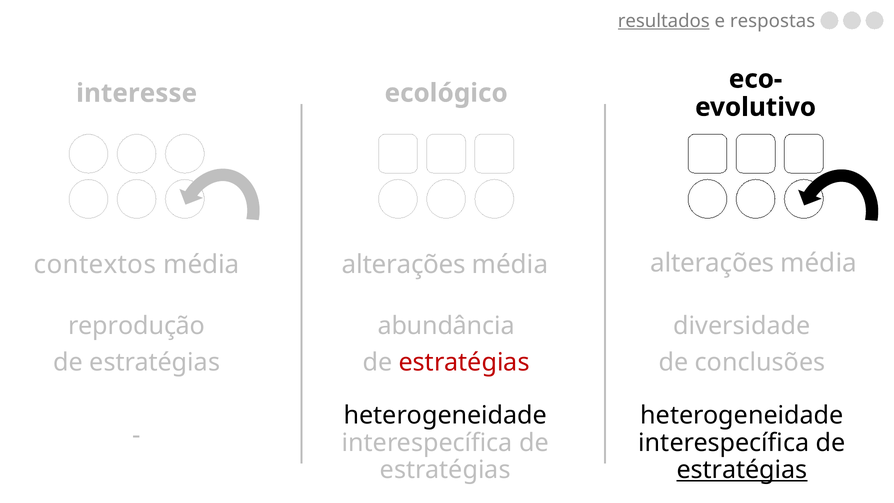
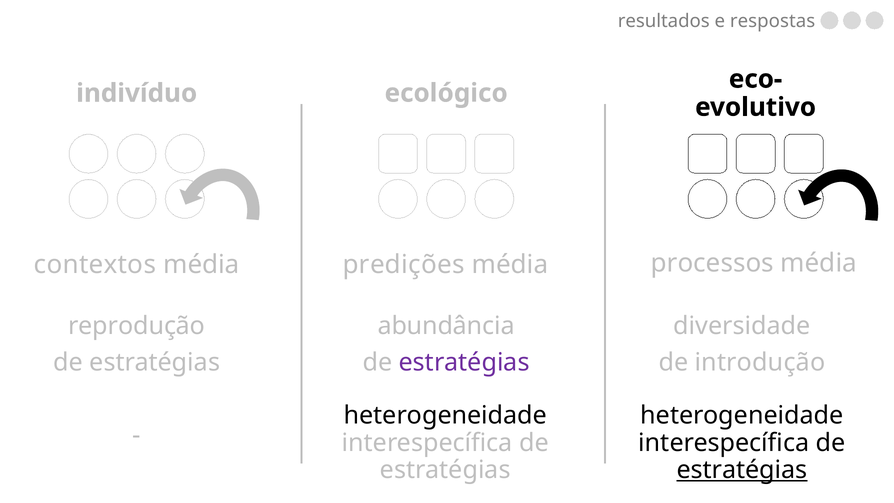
resultados underline: present -> none
interesse: interesse -> indivíduo
alterações at (404, 265): alterações -> predições
alterações at (712, 263): alterações -> processos
estratégias at (464, 362) colour: red -> purple
conclusões: conclusões -> introdução
